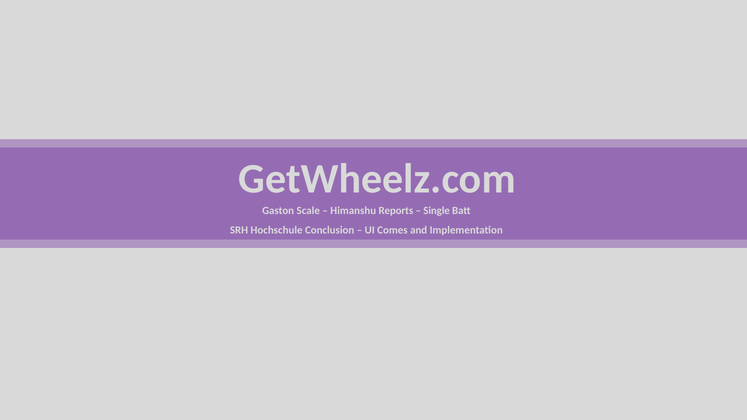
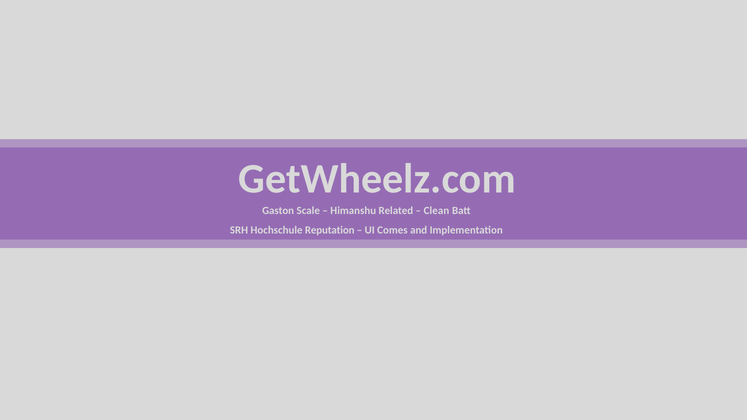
Reports: Reports -> Related
Single: Single -> Clean
Conclusion: Conclusion -> Reputation
